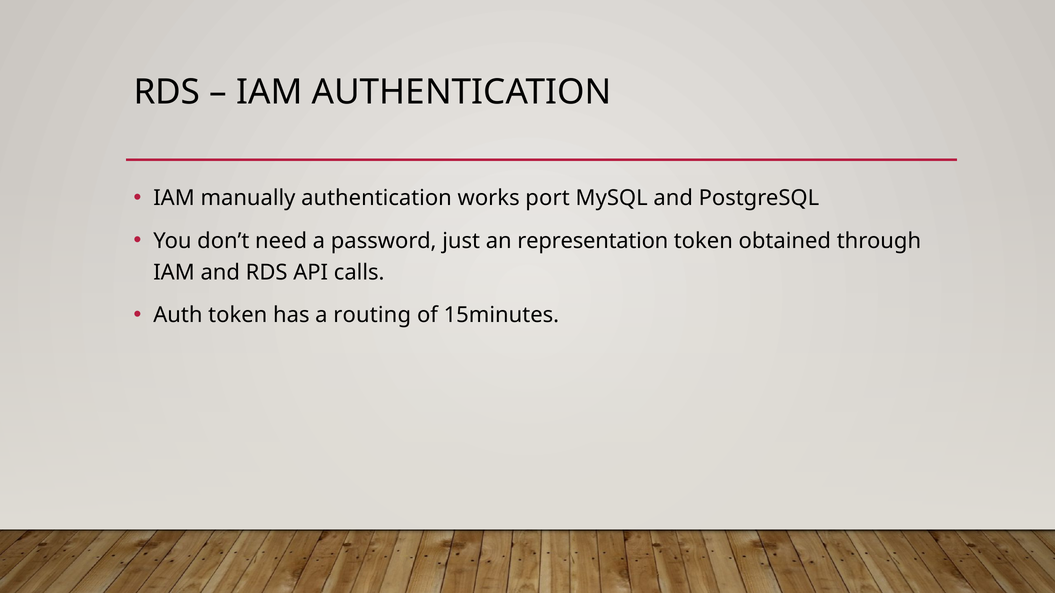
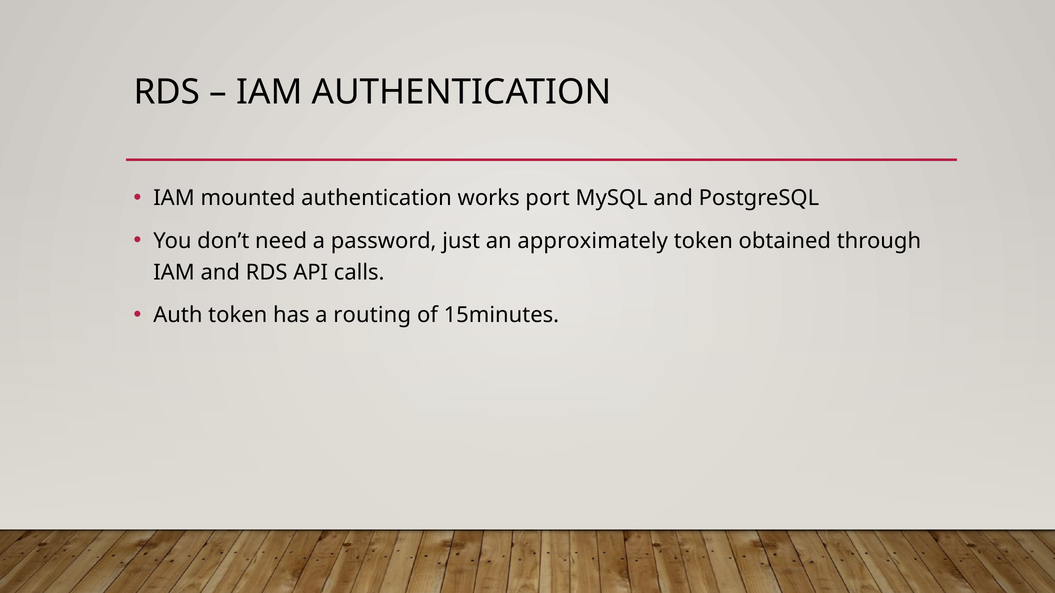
manually: manually -> mounted
representation: representation -> approximately
